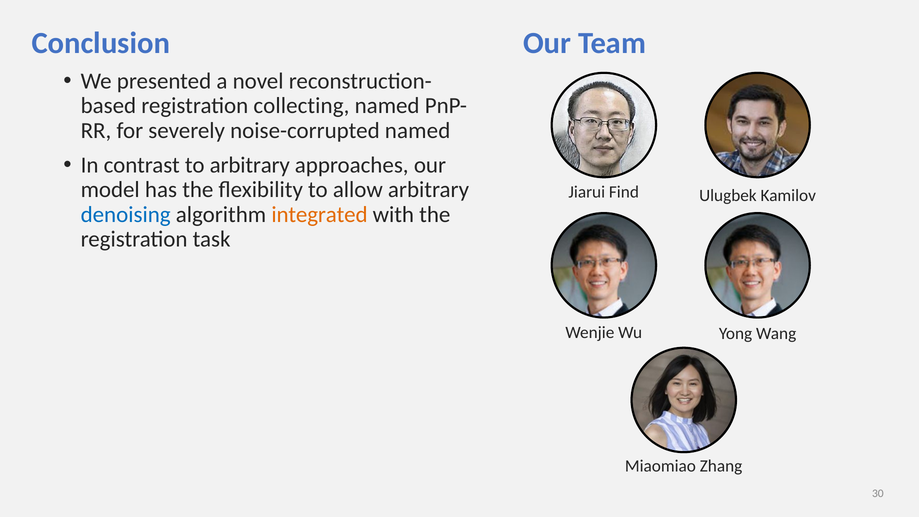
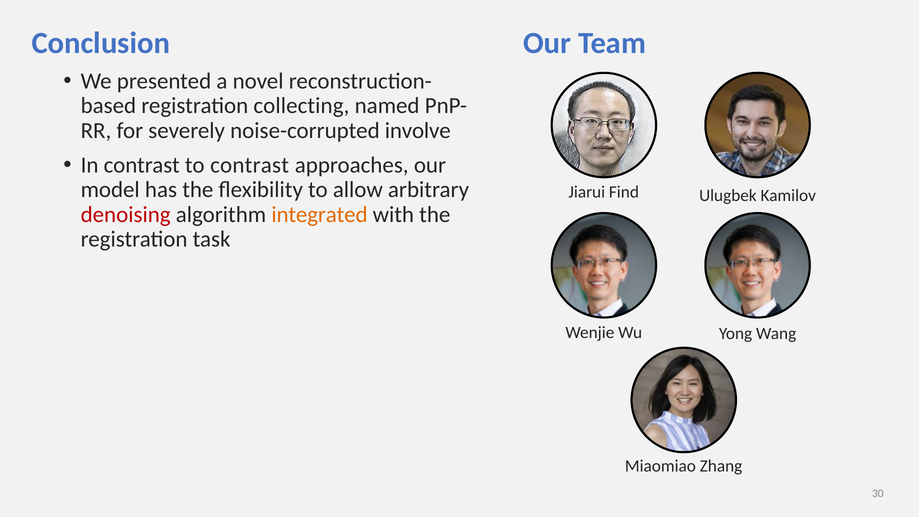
noise-corrupted named: named -> involve
to arbitrary: arbitrary -> contrast
denoising colour: blue -> red
